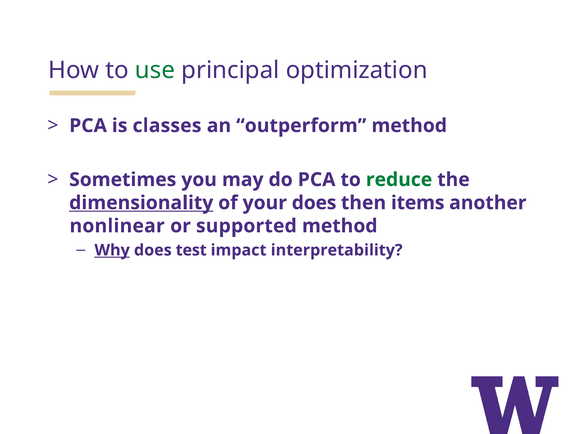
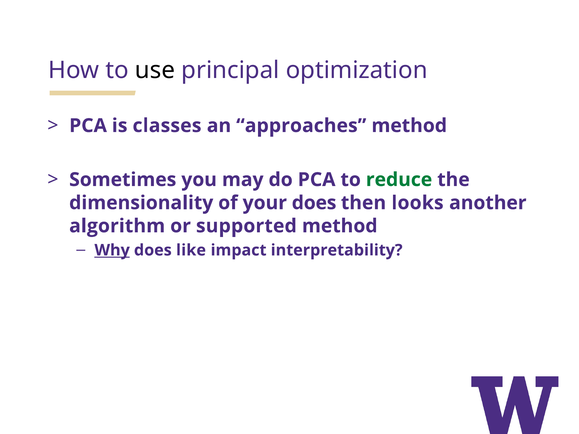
use colour: green -> black
outperform: outperform -> approaches
dimensionality underline: present -> none
items: items -> looks
nonlinear: nonlinear -> algorithm
test: test -> like
